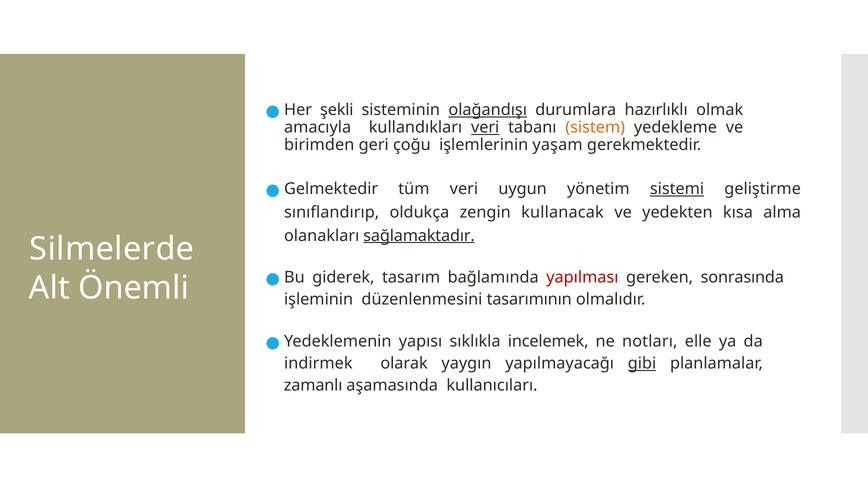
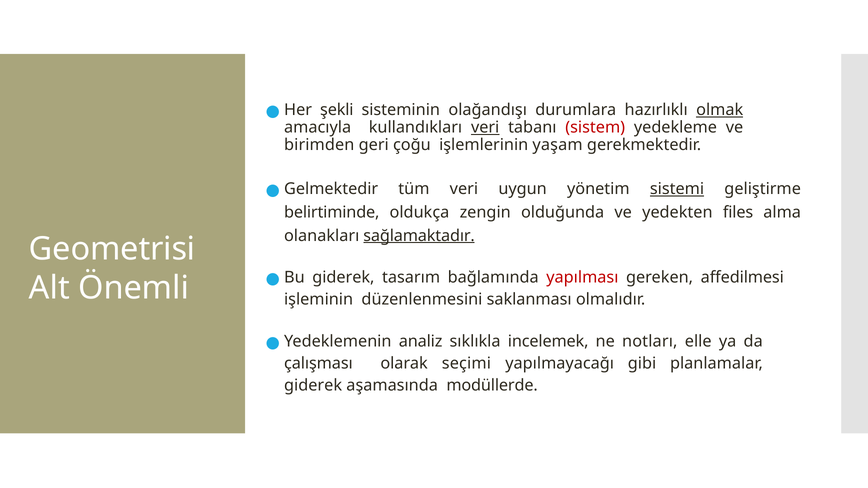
olağandışı underline: present -> none
olmak underline: none -> present
sistem colour: orange -> red
sınıflandırıp: sınıflandırıp -> belirtiminde
kullanacak: kullanacak -> olduğunda
kısa: kısa -> files
Silmelerde: Silmelerde -> Geometrisi
sonrasında: sonrasında -> affedilmesi
tasarımının: tasarımının -> saklanması
yapısı: yapısı -> analiz
indirmek: indirmek -> çalışması
yaygın: yaygın -> seçimi
gibi underline: present -> none
zamanlı at (313, 386): zamanlı -> giderek
kullanıcıları: kullanıcıları -> modüllerde
